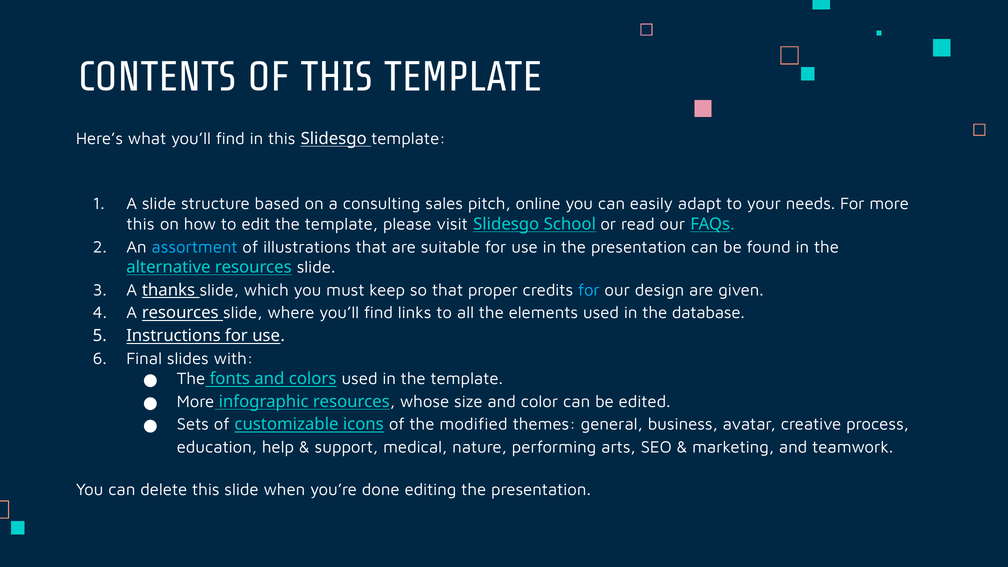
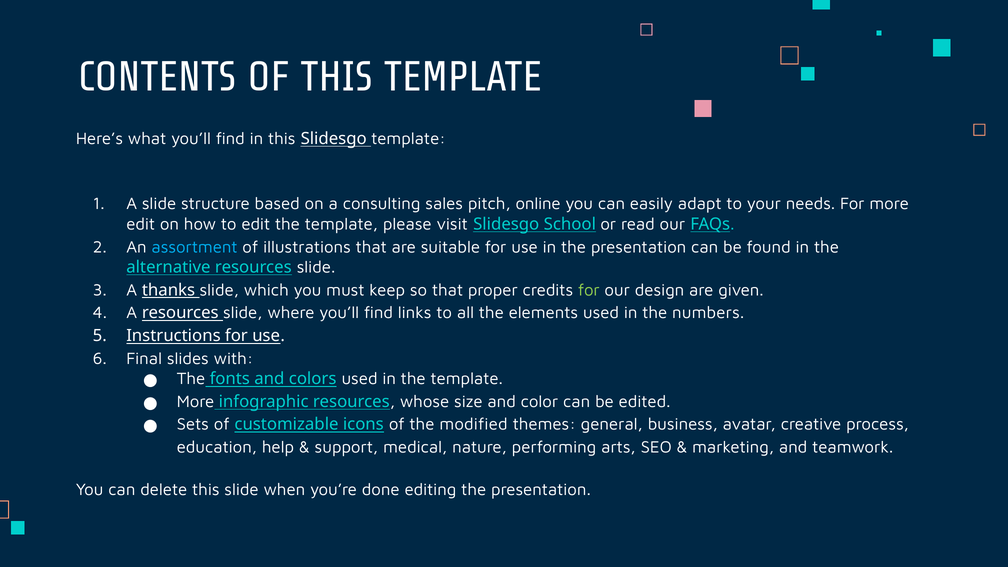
this at (141, 224): this -> edit
for at (589, 290) colour: light blue -> light green
database: database -> numbers
